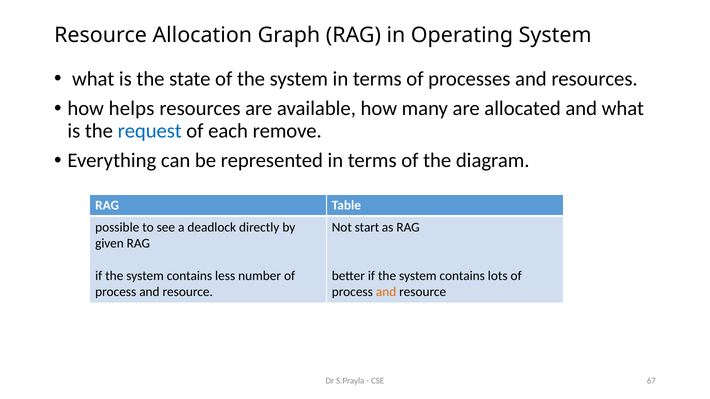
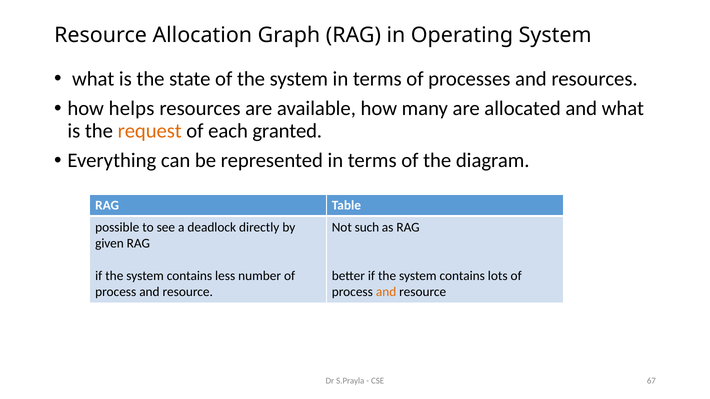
request colour: blue -> orange
remove: remove -> granted
start: start -> such
